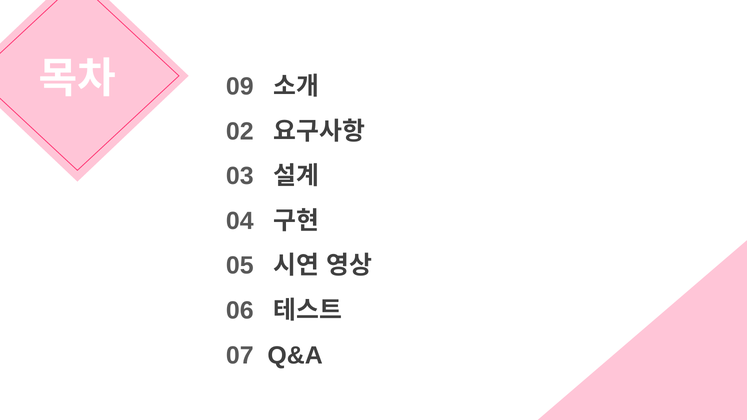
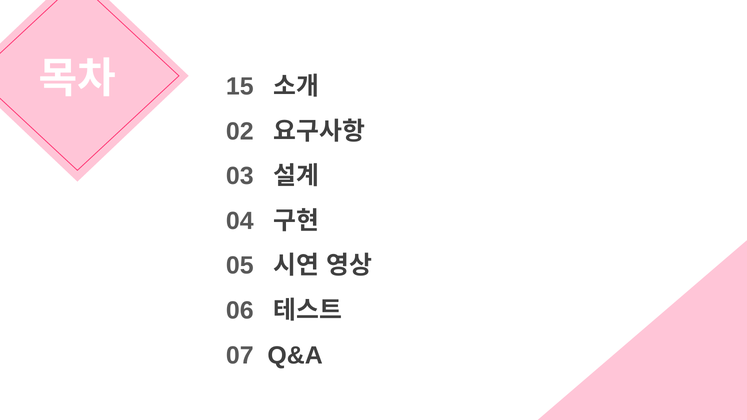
09: 09 -> 15
